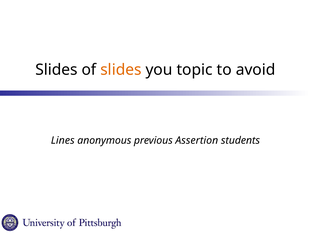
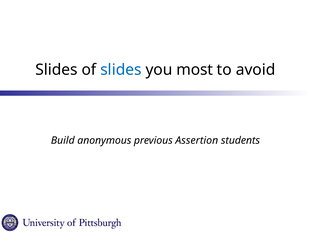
slides at (121, 70) colour: orange -> blue
topic: topic -> most
Lines: Lines -> Build
